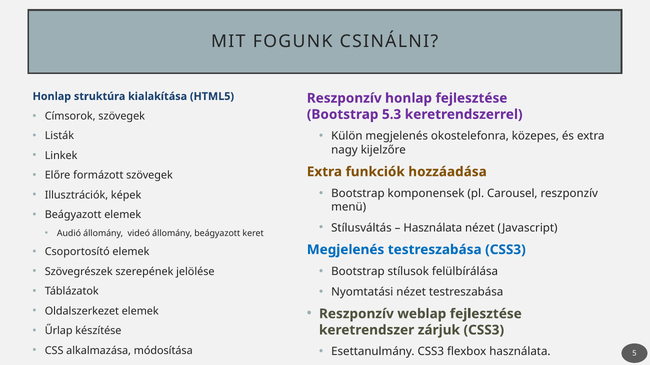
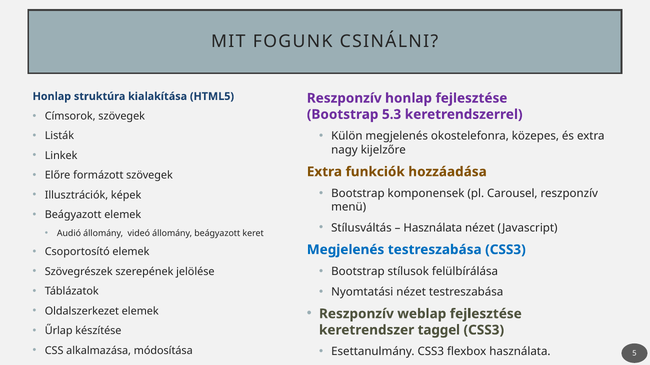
zárjuk: zárjuk -> taggel
